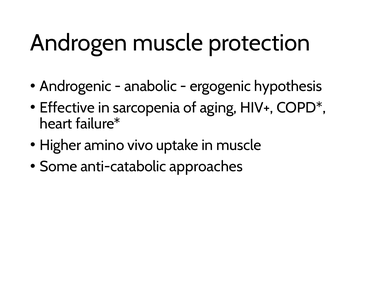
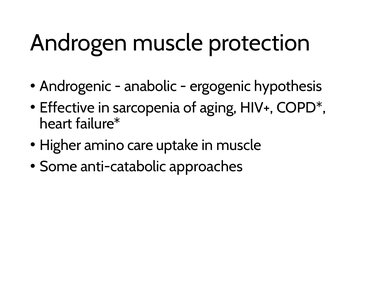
vivo: vivo -> care
